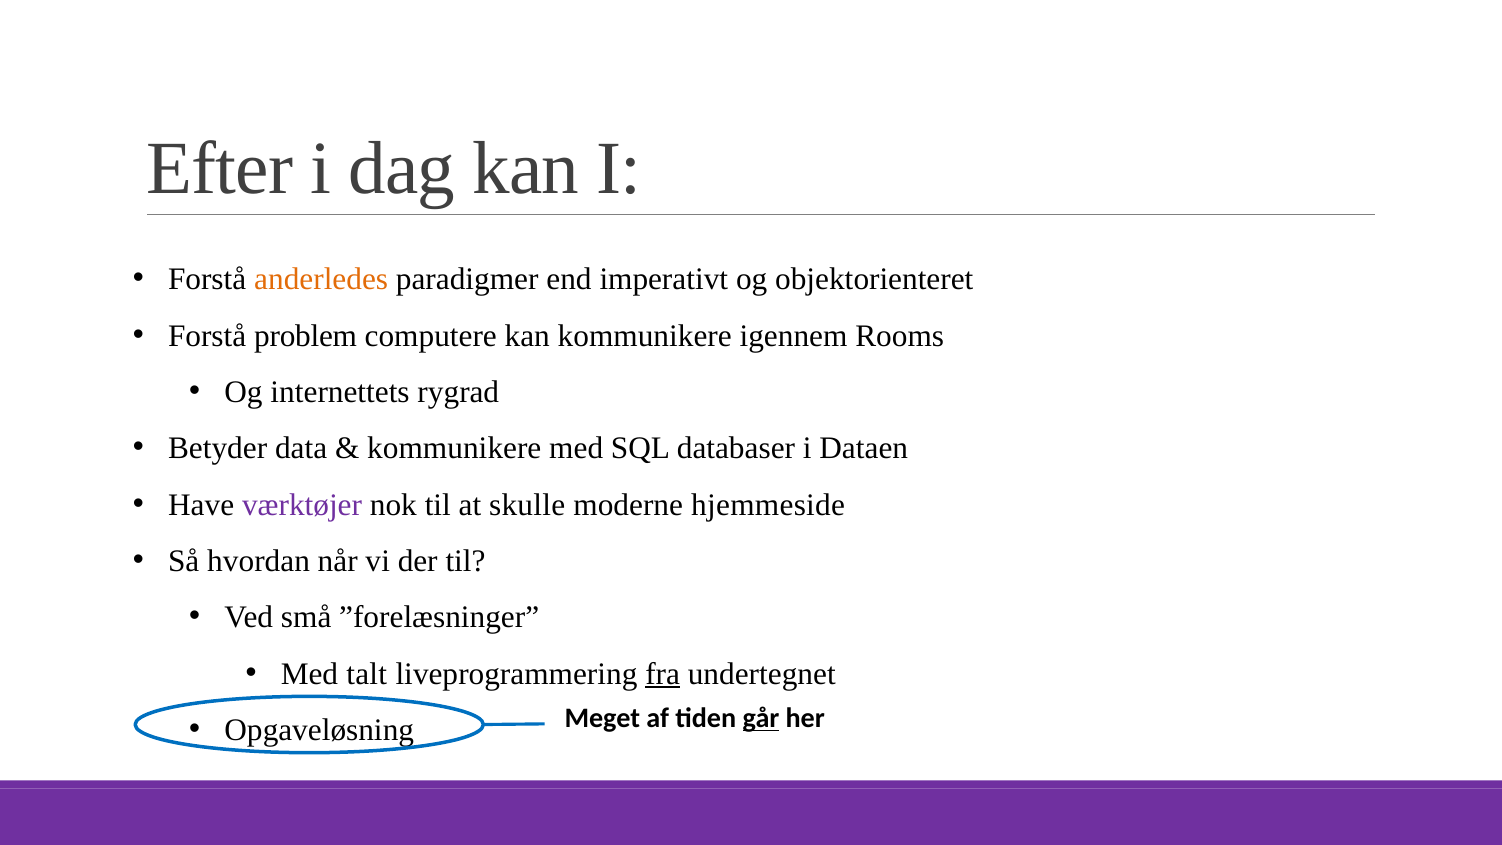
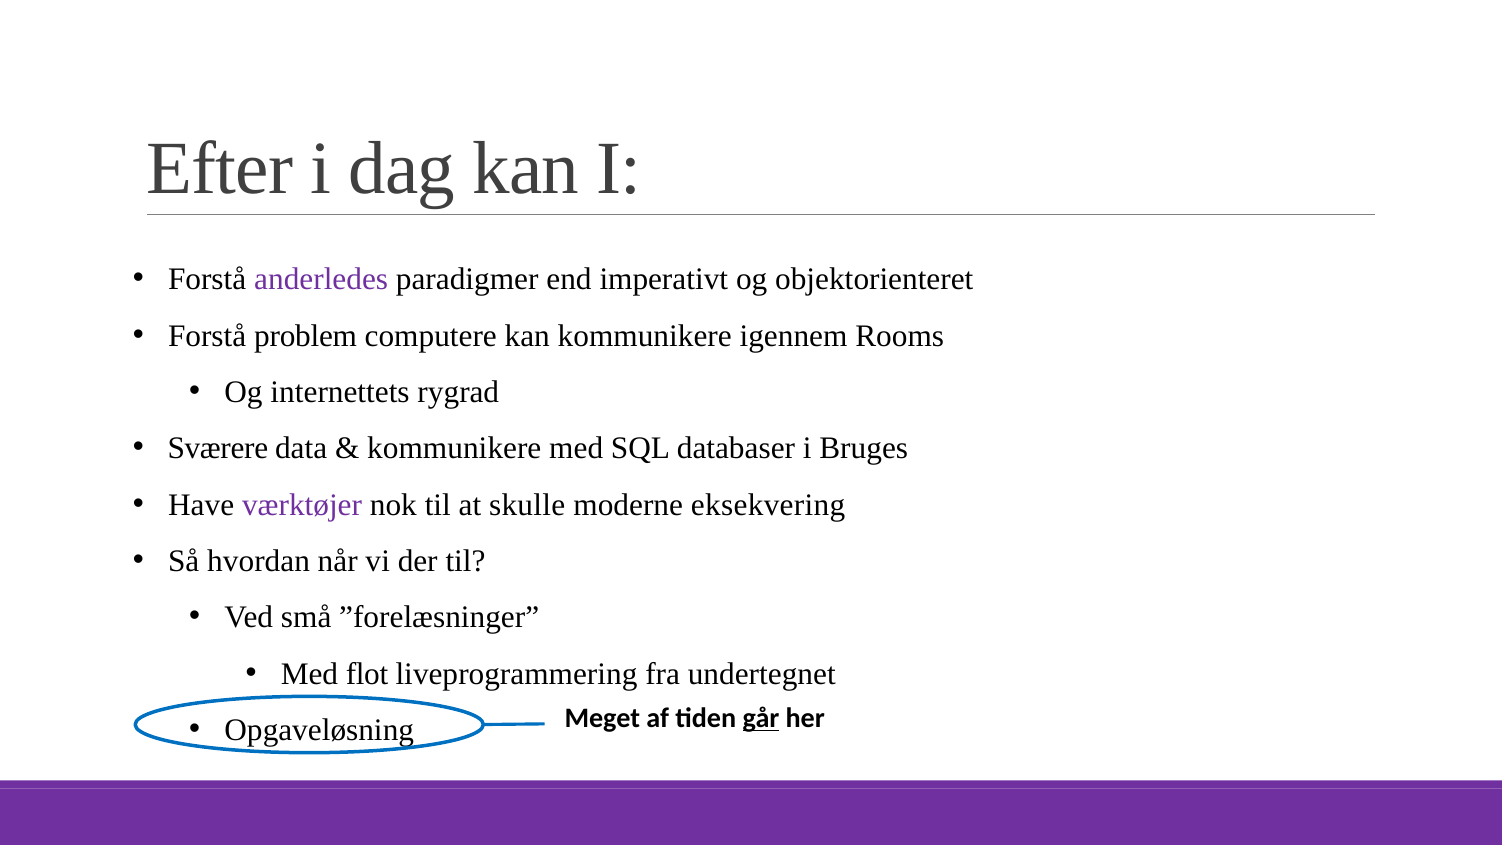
anderledes colour: orange -> purple
Betyder: Betyder -> Sværere
Dataen: Dataen -> Bruges
hjemmeside: hjemmeside -> eksekvering
talt: talt -> flot
fra underline: present -> none
